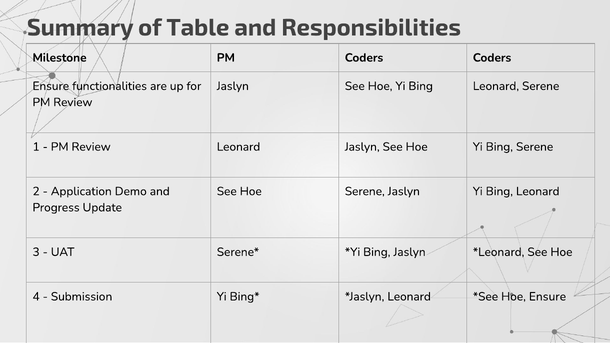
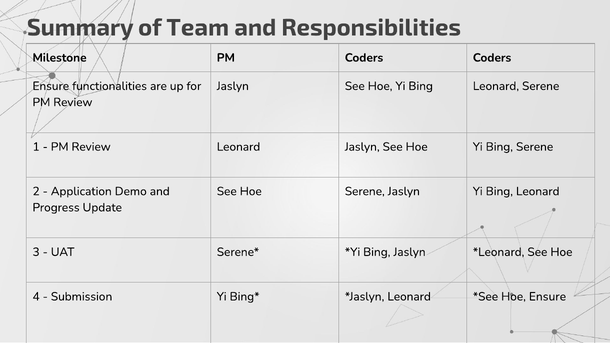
Table: Table -> Team
